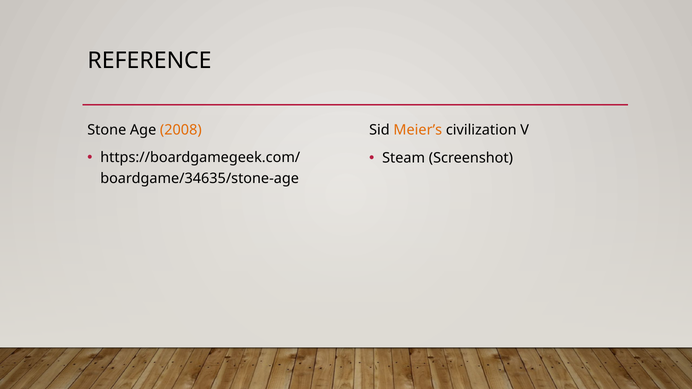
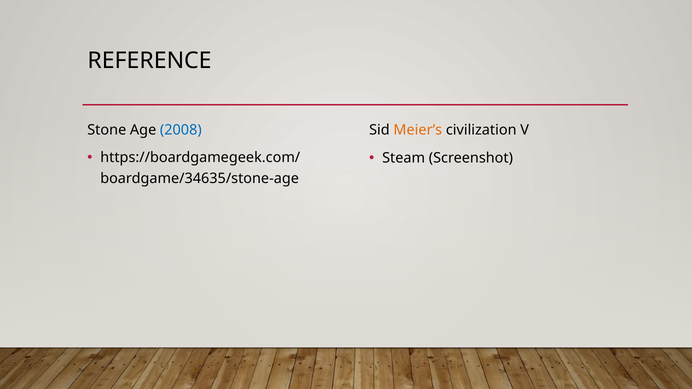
2008 colour: orange -> blue
